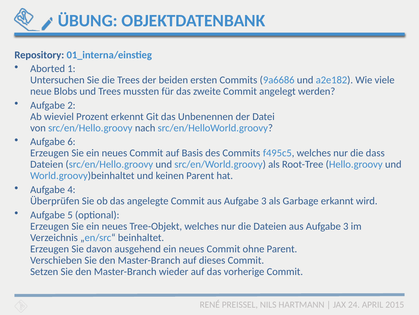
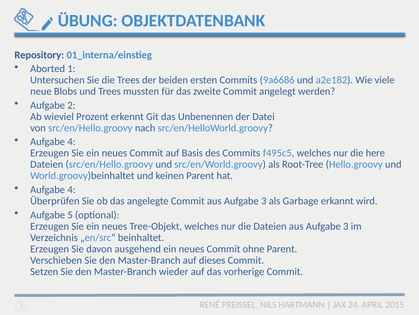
6 at (71, 141): 6 -> 4
dass: dass -> here
